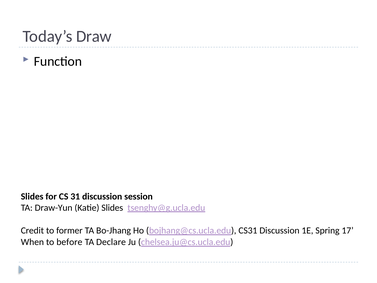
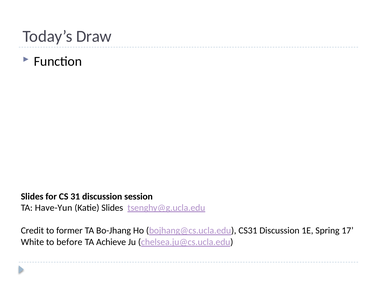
Draw-Yun: Draw-Yun -> Have-Yun
When: When -> White
Declare: Declare -> Achieve
